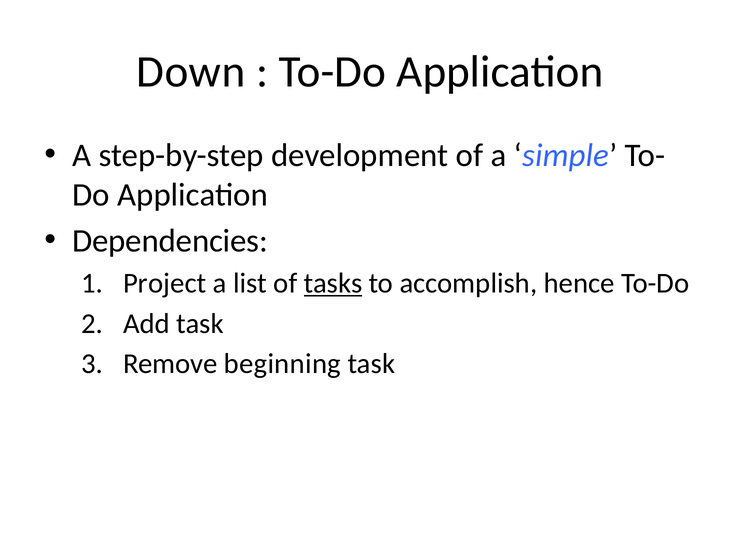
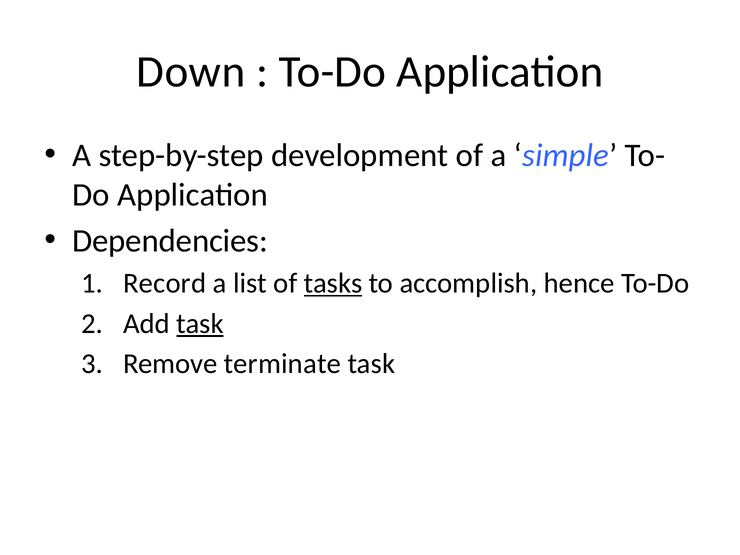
Project: Project -> Record
task at (200, 324) underline: none -> present
beginning: beginning -> terminate
